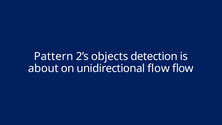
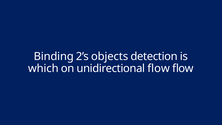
Pattern: Pattern -> Binding
about: about -> which
